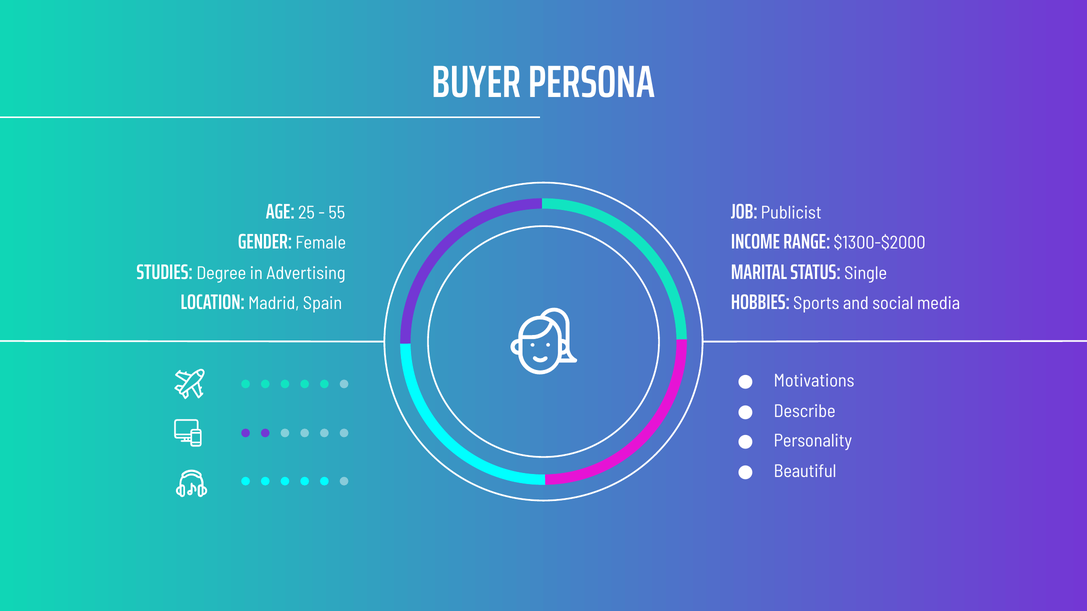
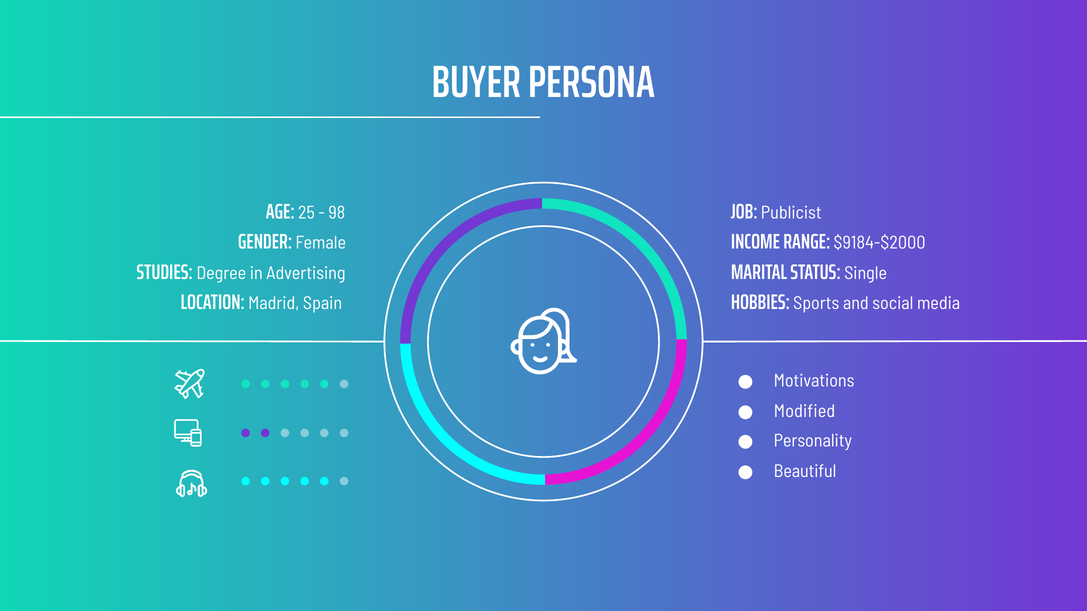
55: 55 -> 98
$1300-$2000: $1300-$2000 -> $9184-$2000
Describe: Describe -> Modified
